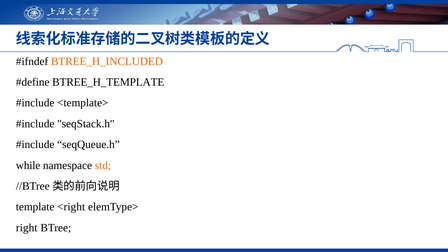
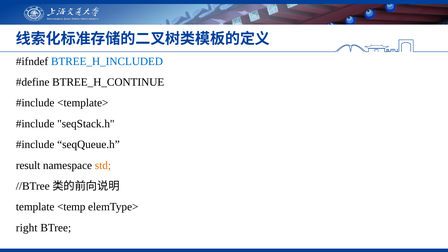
BTREE_H_INCLUDED colour: orange -> blue
BTREE_H_TEMPLATE: BTREE_H_TEMPLATE -> BTREE_H_CONTINUE
while: while -> result
<right: <right -> <temp
